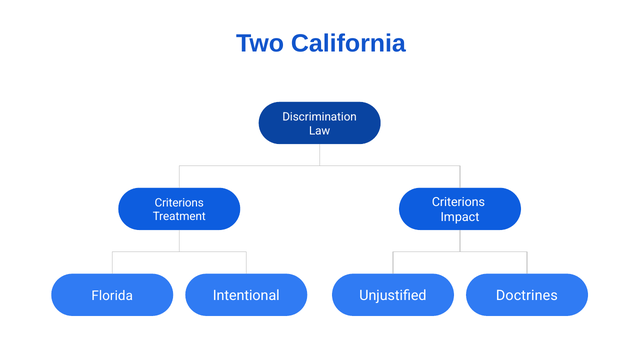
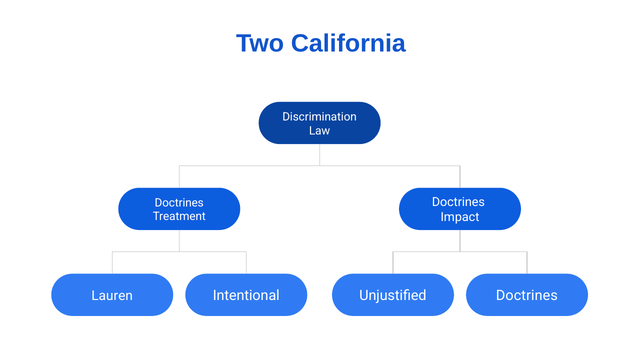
Criterions at (458, 202): Criterions -> Doctrines
Criterions at (179, 203): Criterions -> Doctrines
Florida: Florida -> Lauren
